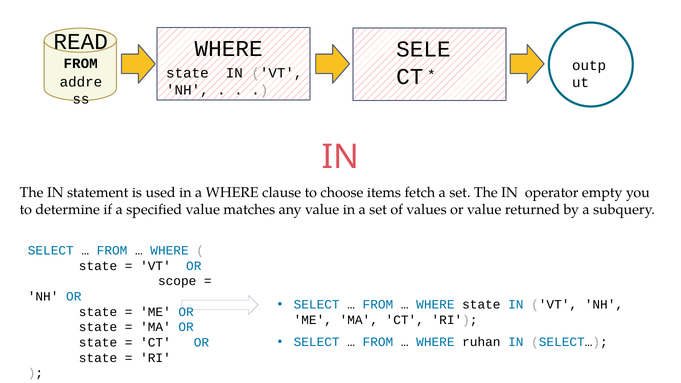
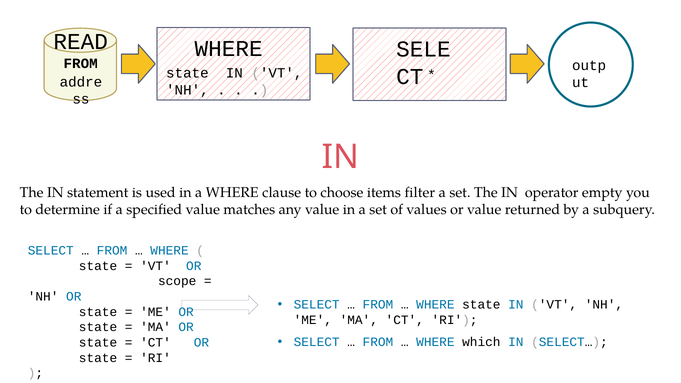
fetch: fetch -> filter
ruhan: ruhan -> which
